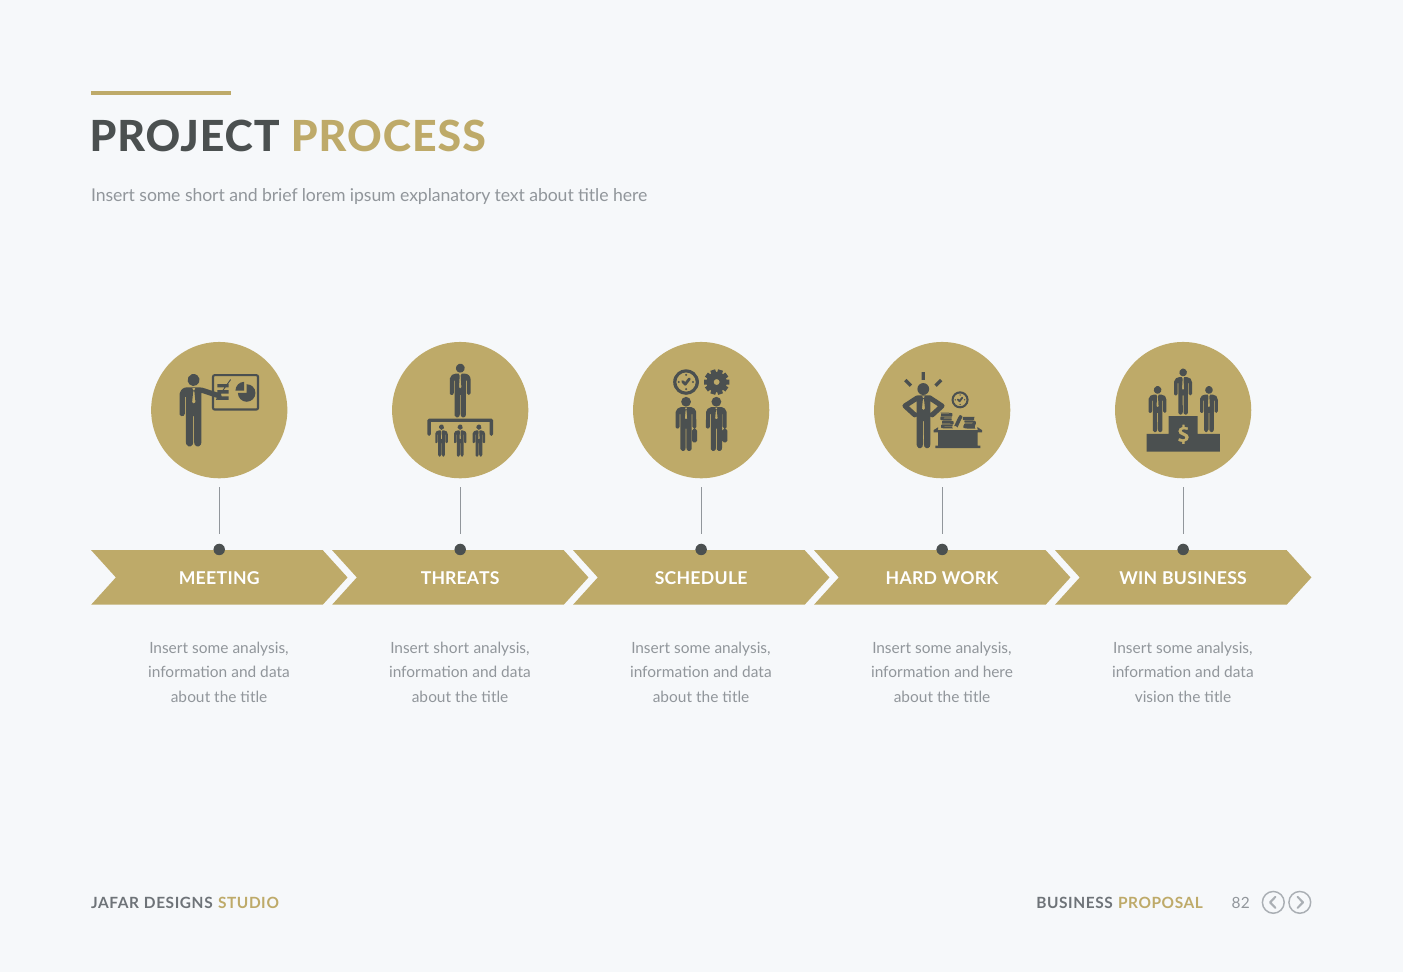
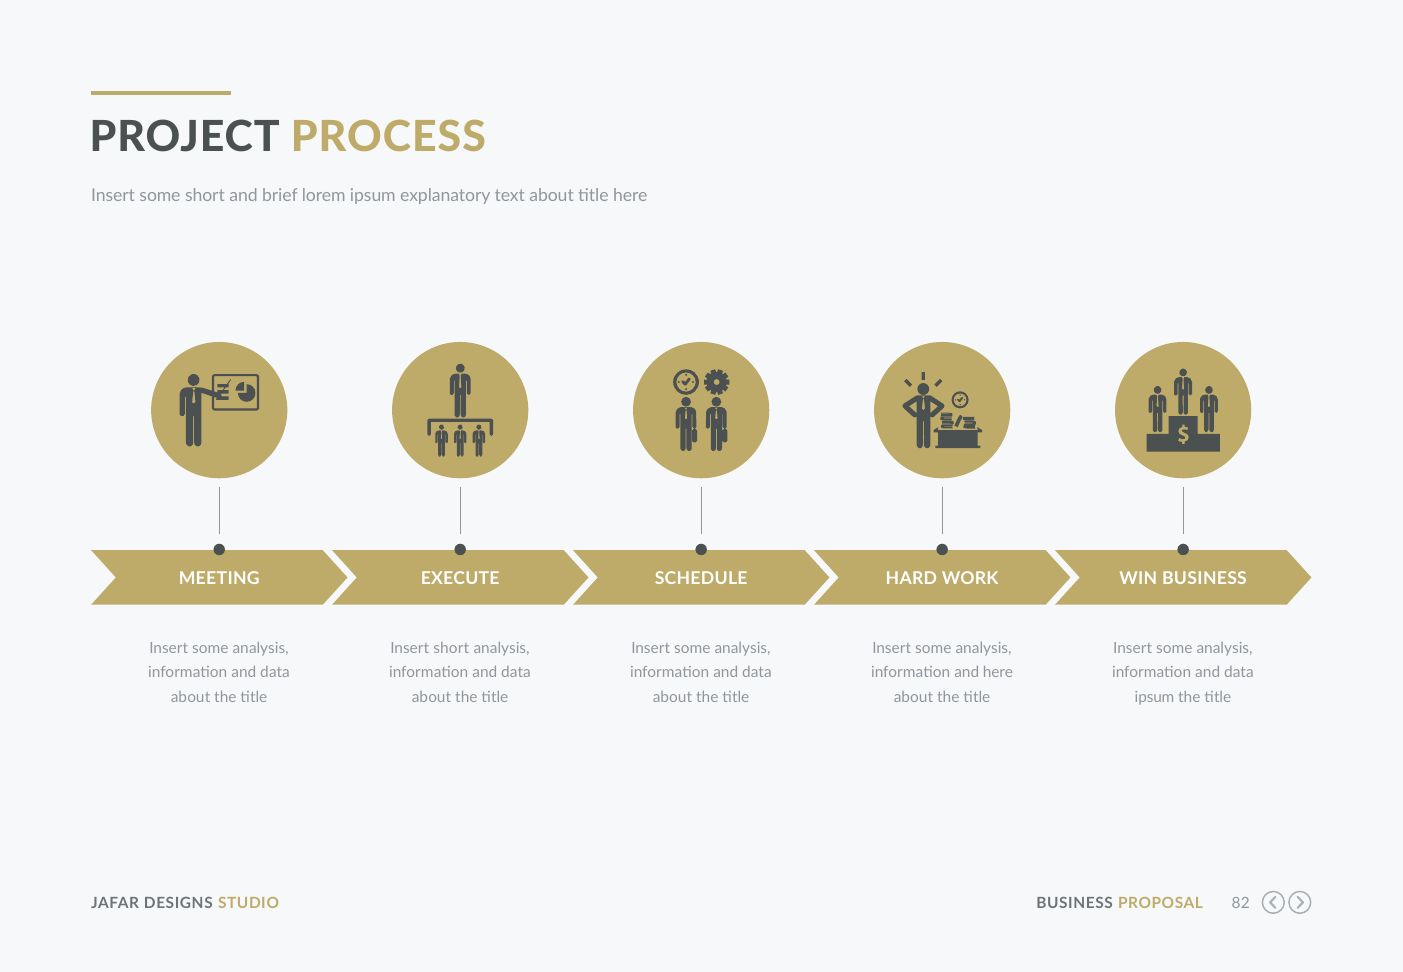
THREATS: THREATS -> EXECUTE
vision at (1155, 697): vision -> ipsum
